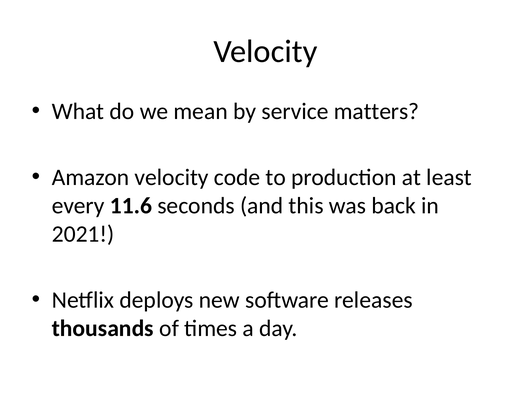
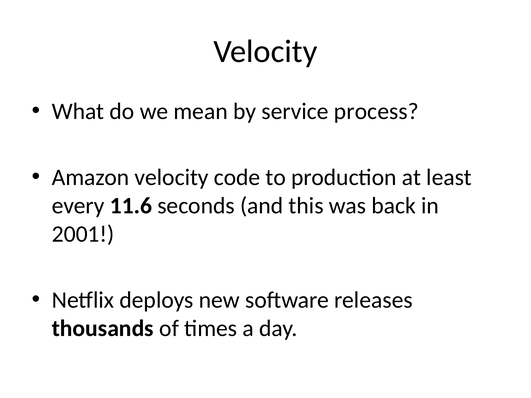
matters: matters -> process
2021: 2021 -> 2001
